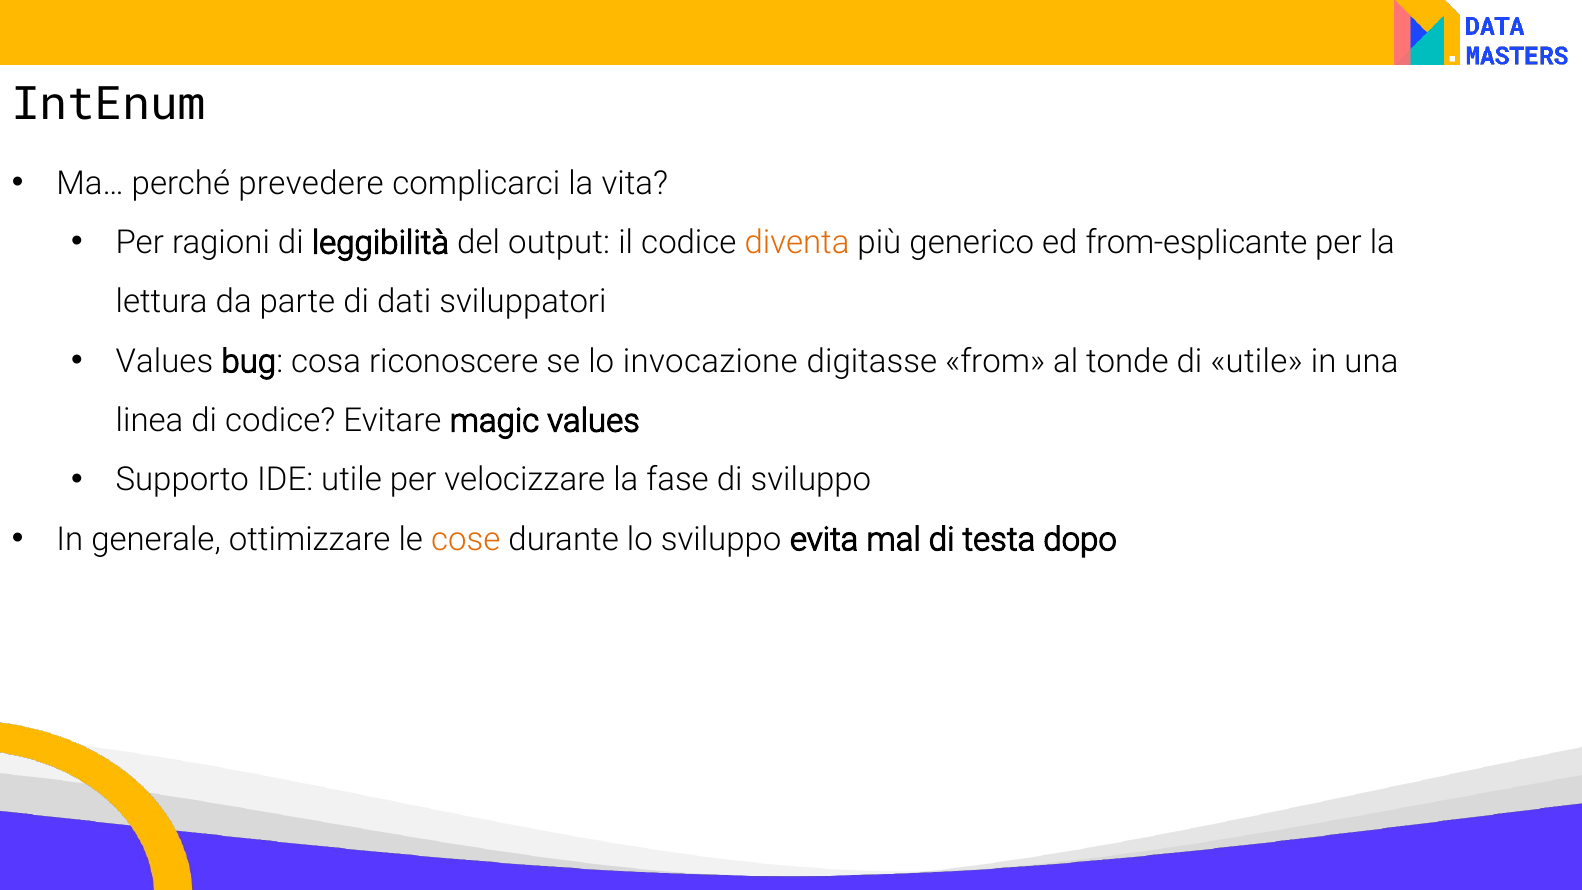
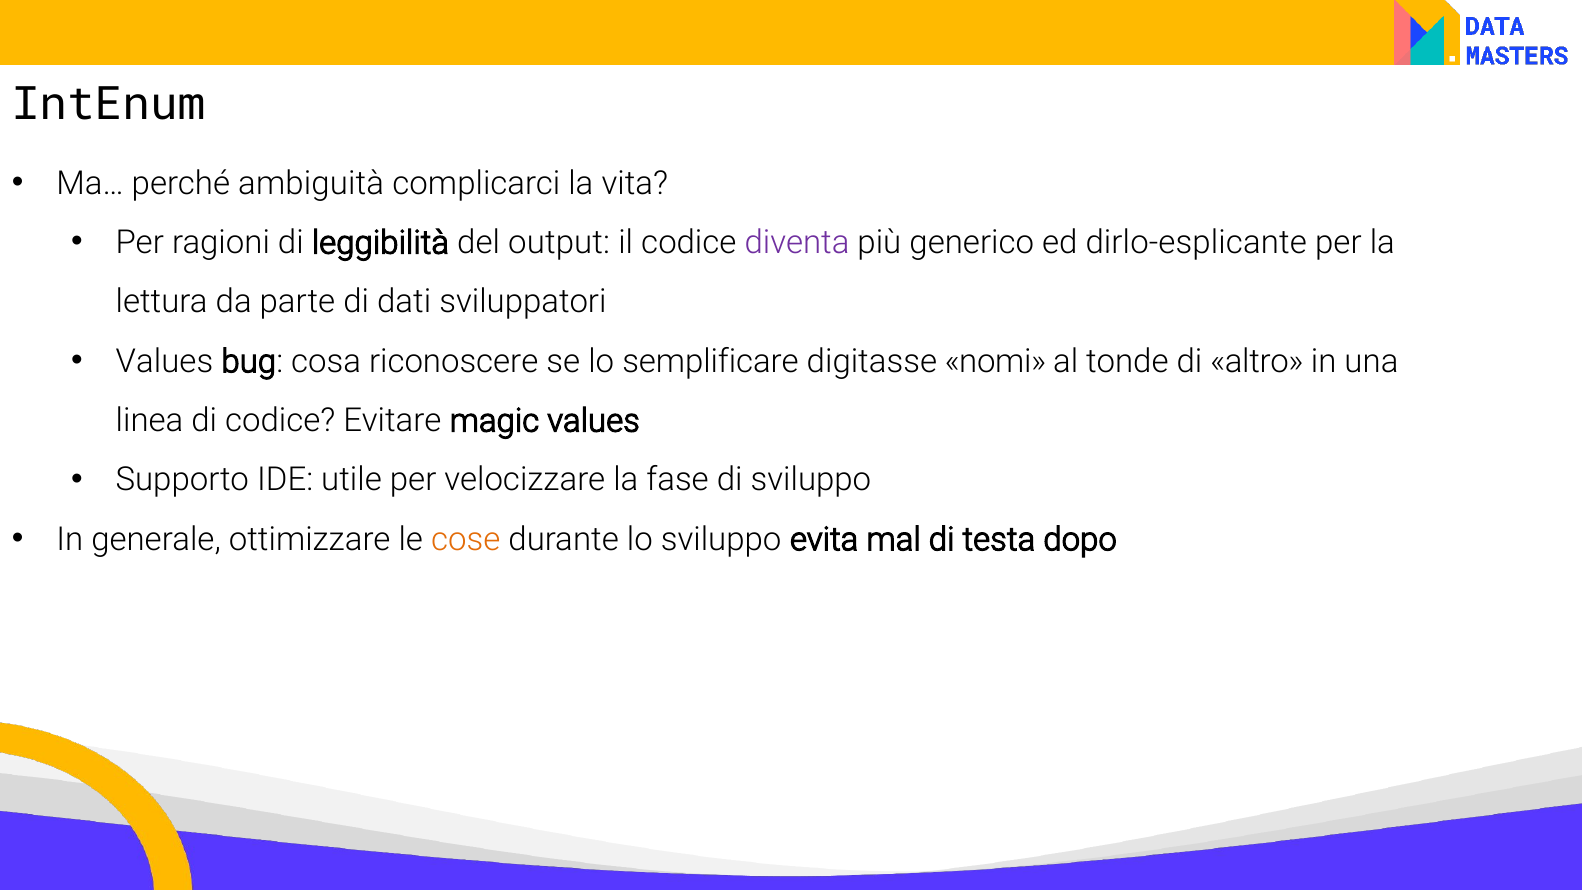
prevedere: prevedere -> ambiguità
diventa colour: orange -> purple
from-esplicante: from-esplicante -> dirlo-esplicante
invocazione: invocazione -> semplificare
from: from -> nomi
di utile: utile -> altro
